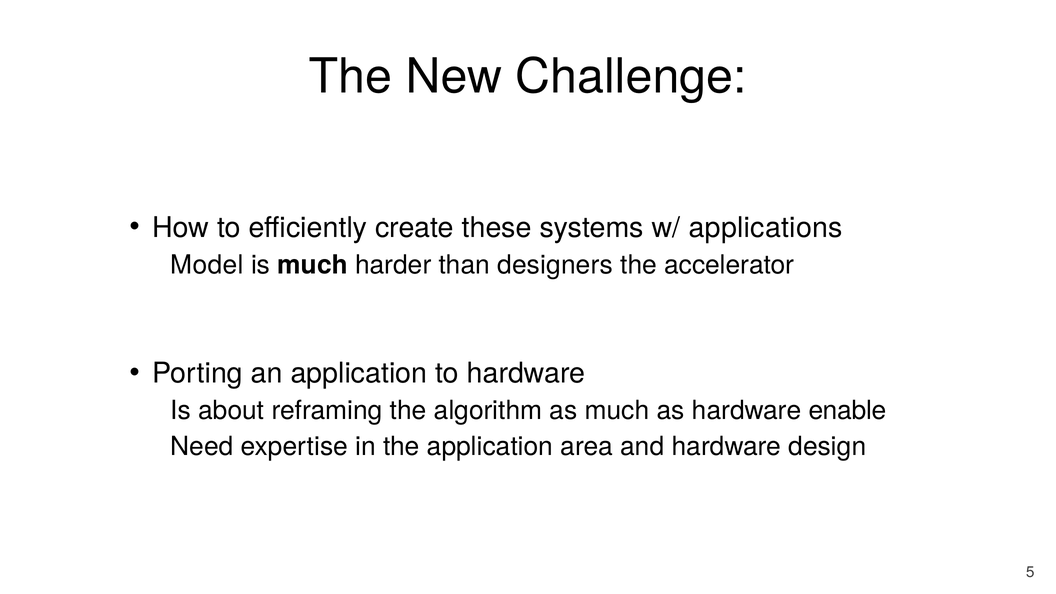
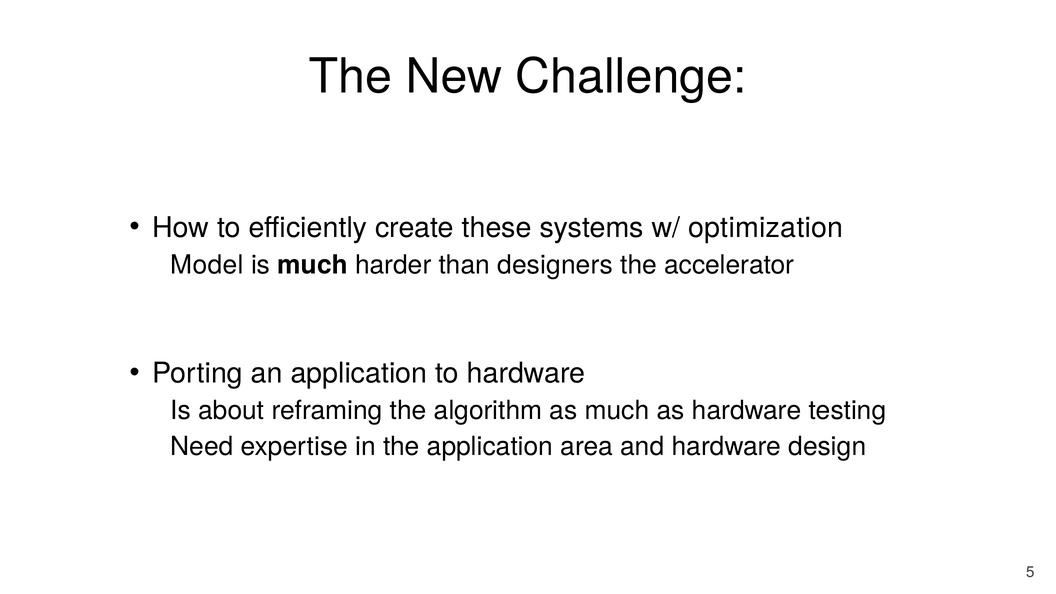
applications: applications -> optimization
enable: enable -> testing
